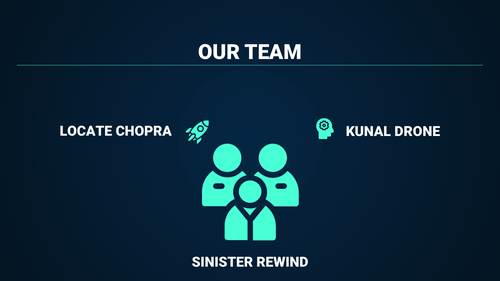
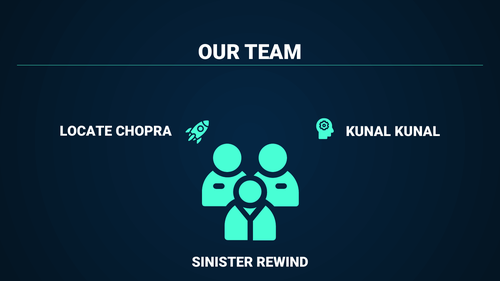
KUNAL DRONE: DRONE -> KUNAL
